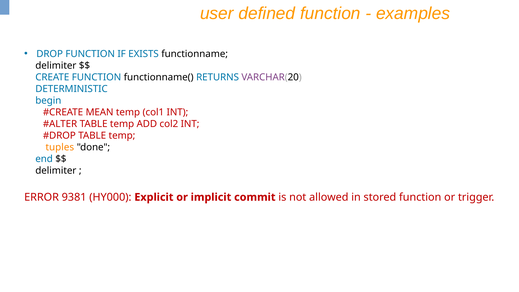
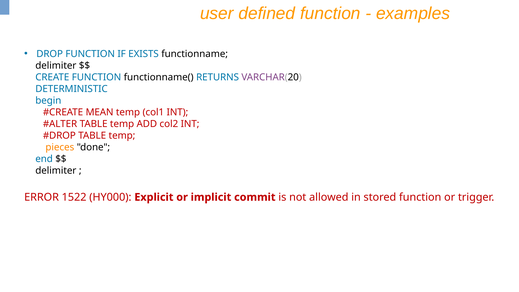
tuples: tuples -> pieces
9381: 9381 -> 1522
